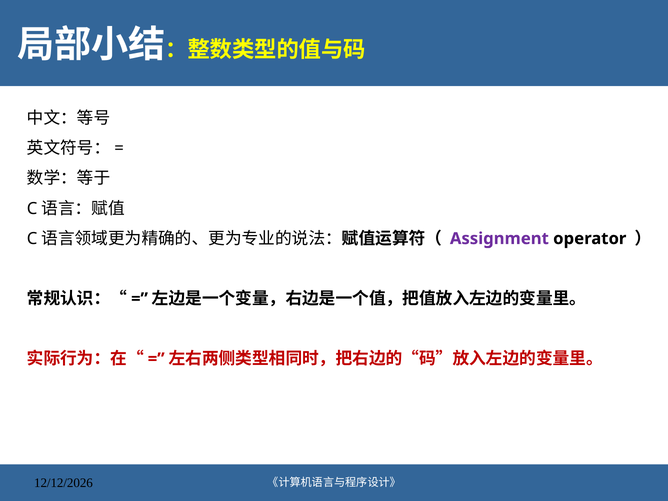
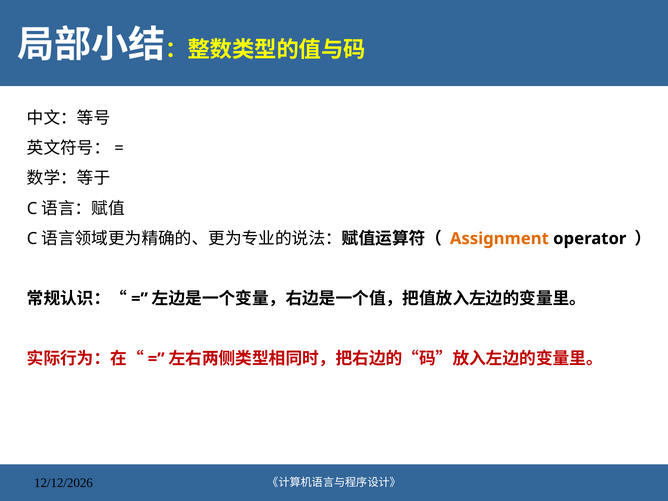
Assignment colour: purple -> orange
